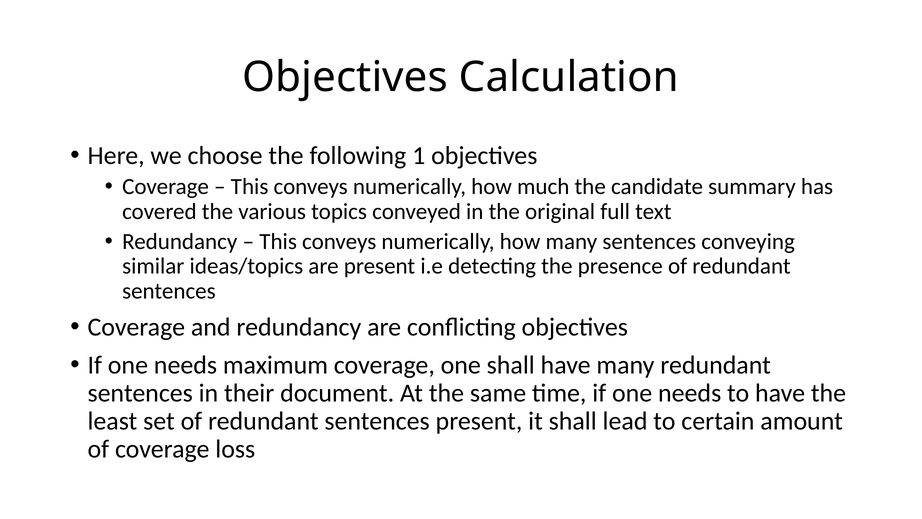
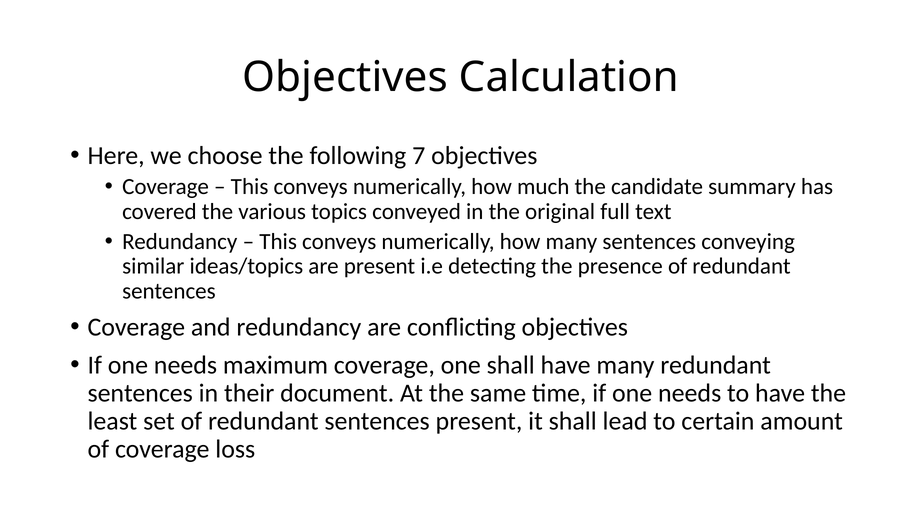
1: 1 -> 7
